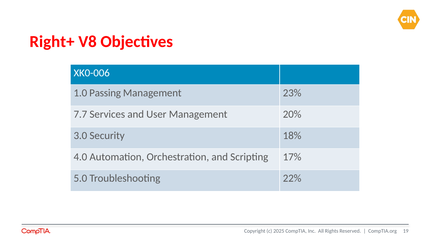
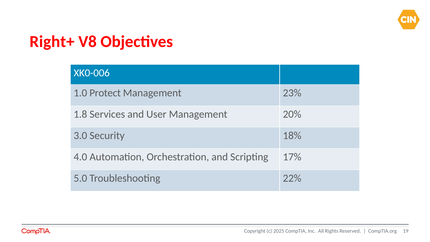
Passing: Passing -> Protect
7.7: 7.7 -> 1.8
